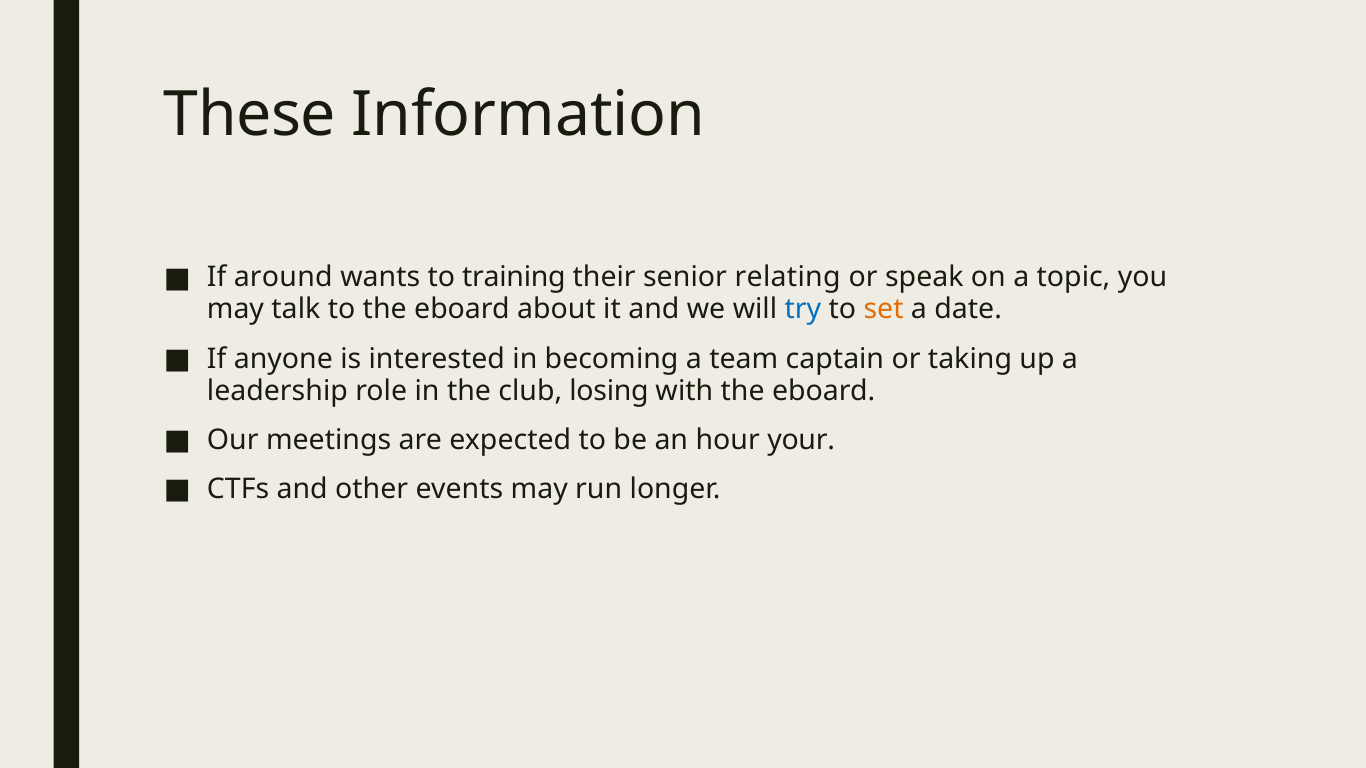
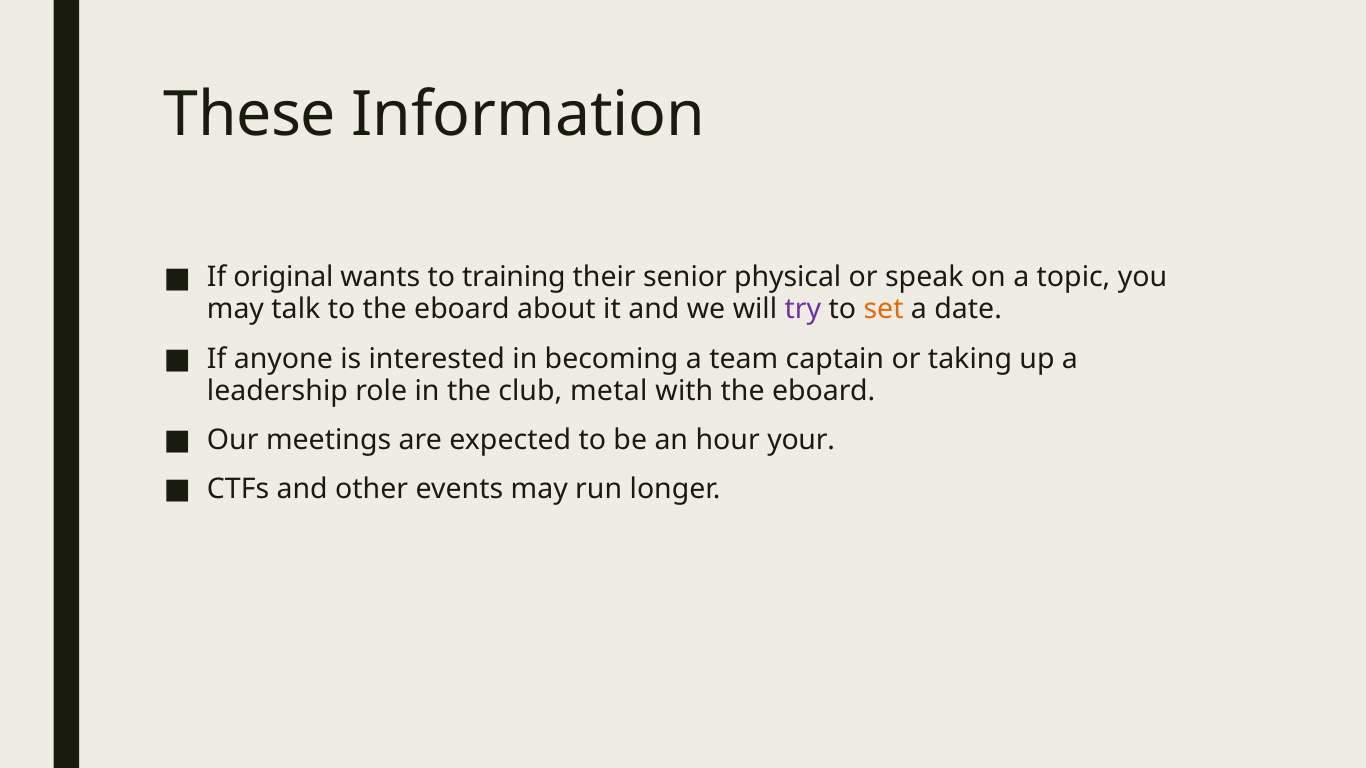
around: around -> original
relating: relating -> physical
try colour: blue -> purple
losing: losing -> metal
